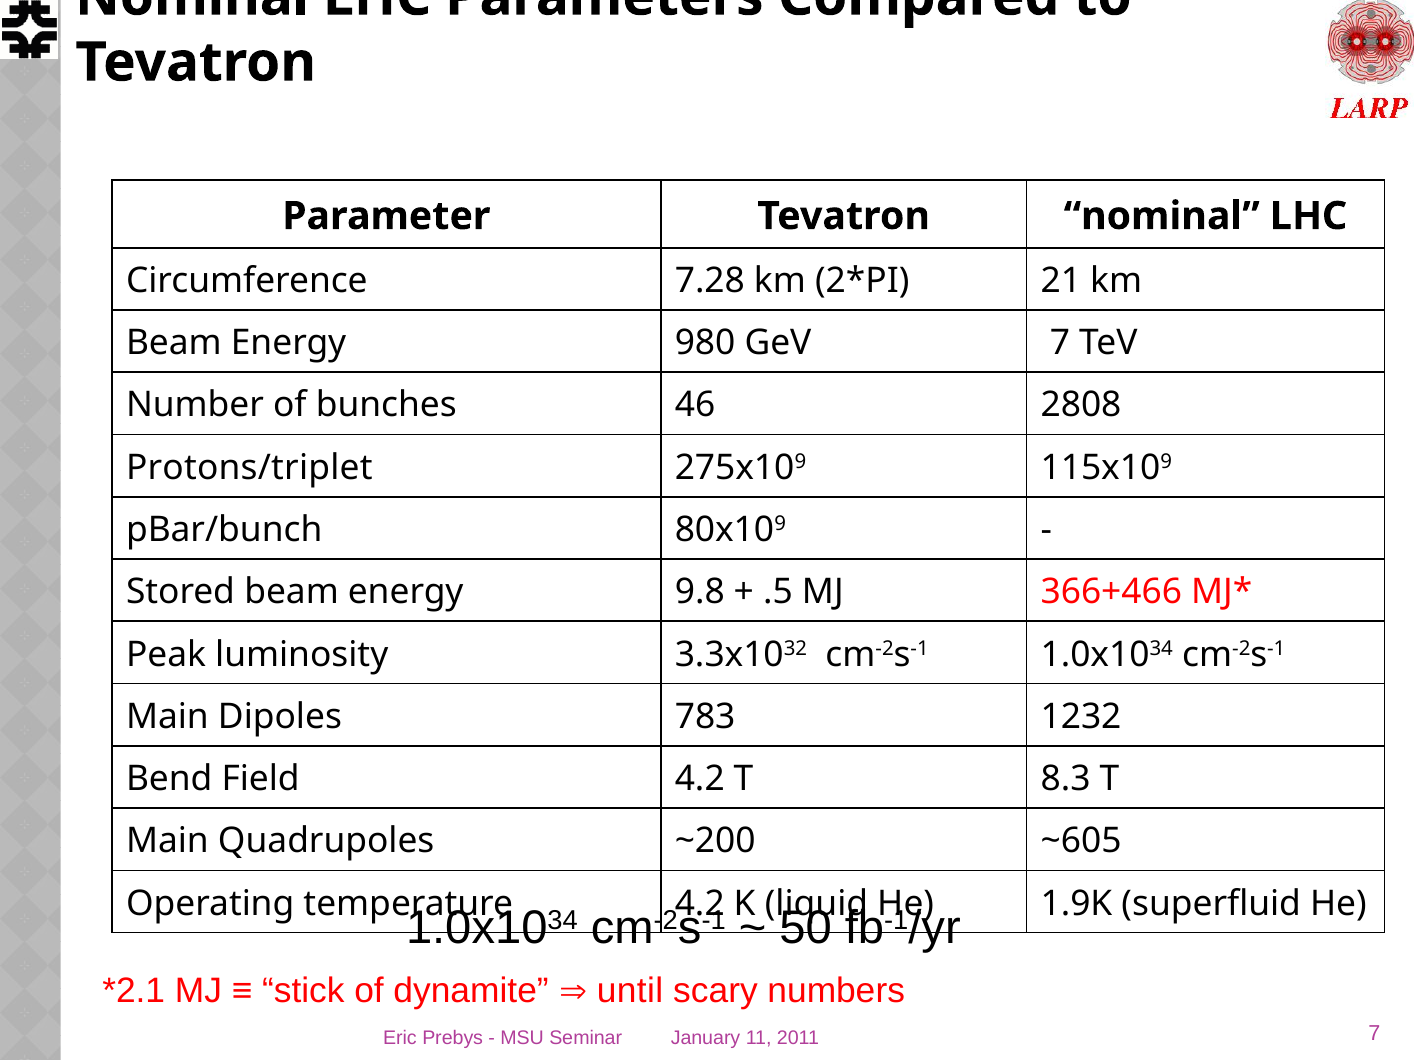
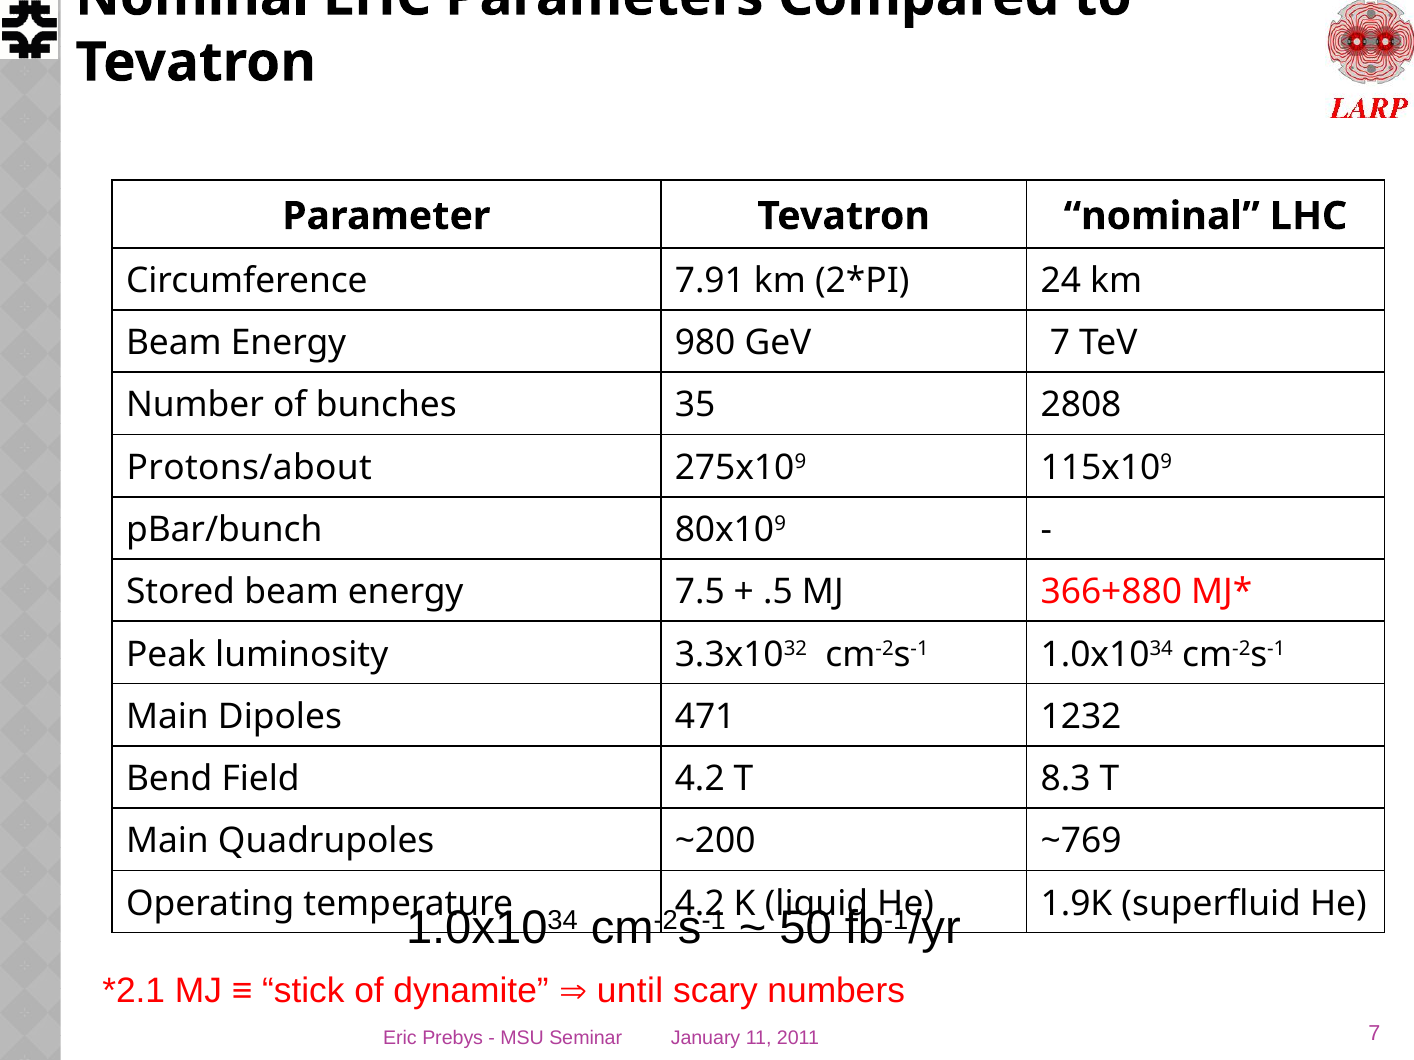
7.28: 7.28 -> 7.91
21: 21 -> 24
46: 46 -> 35
Protons/triplet: Protons/triplet -> Protons/about
9.8: 9.8 -> 7.5
366+466: 366+466 -> 366+880
783: 783 -> 471
~605: ~605 -> ~769
